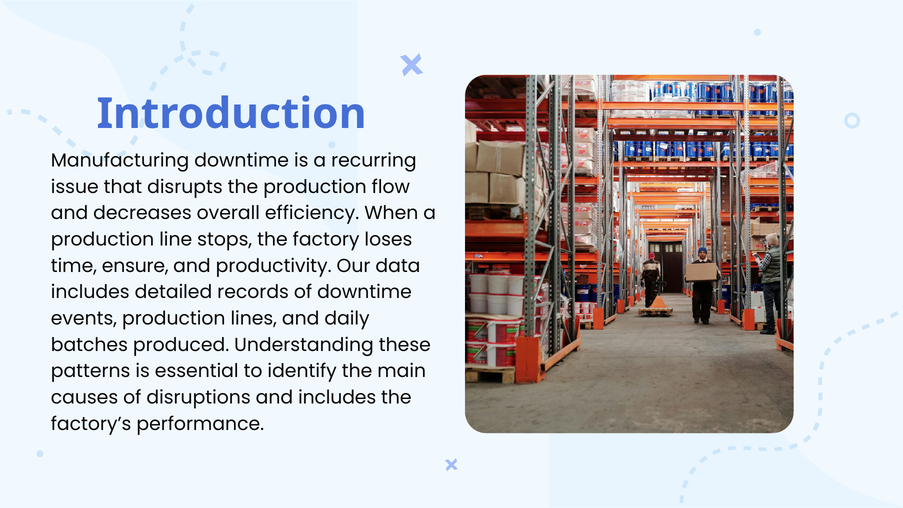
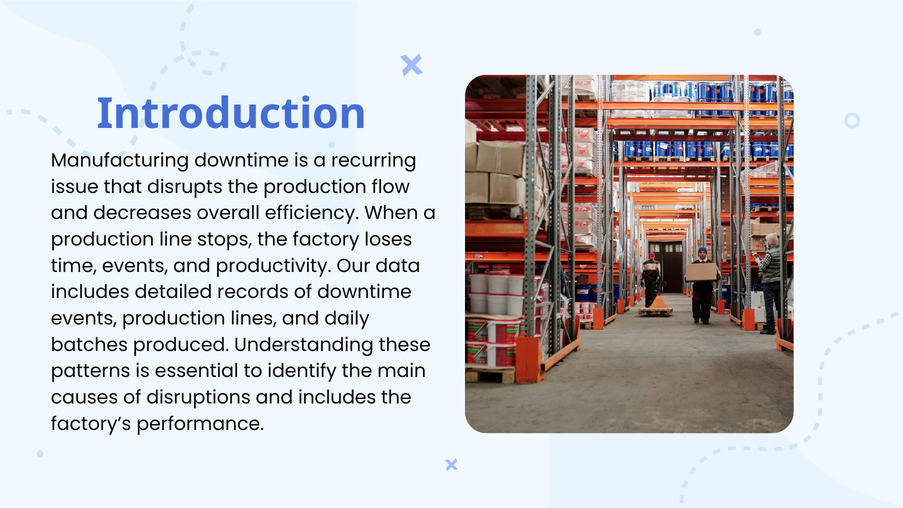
time ensure: ensure -> events
